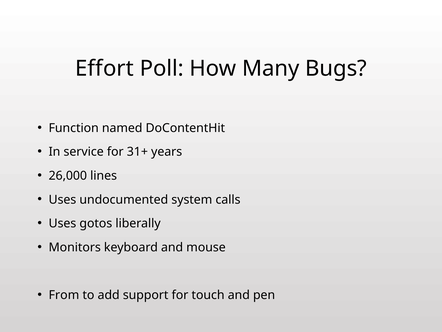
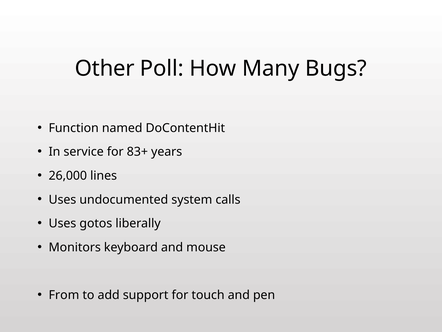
Effort: Effort -> Other
31+: 31+ -> 83+
